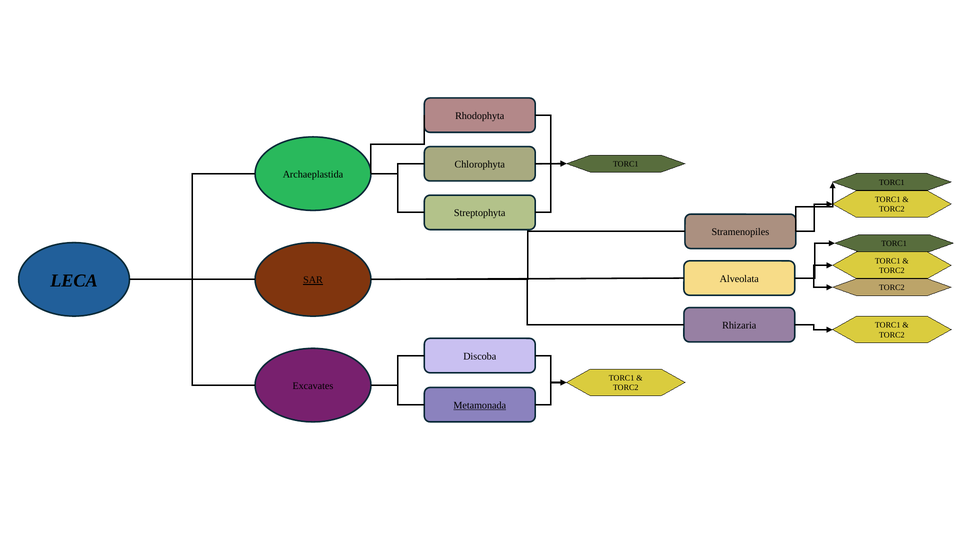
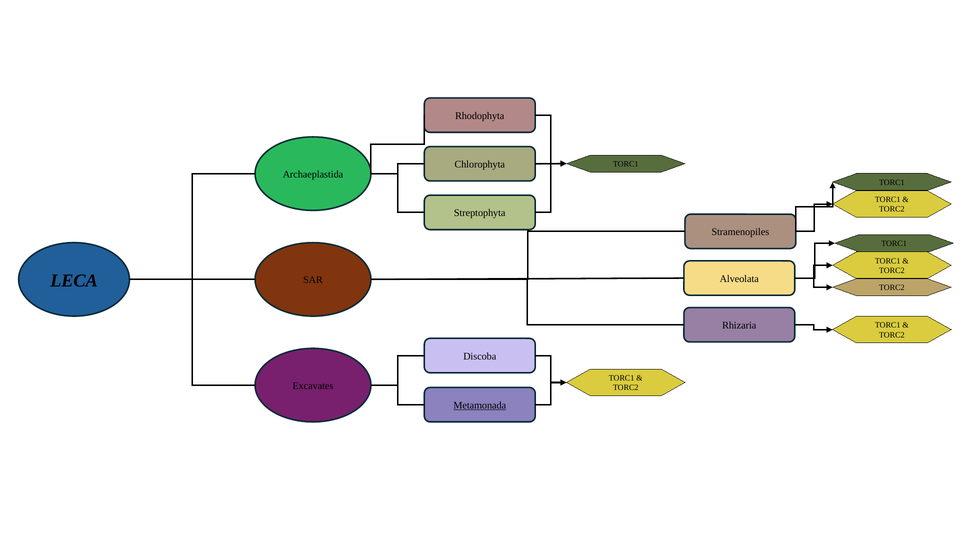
SAR underline: present -> none
